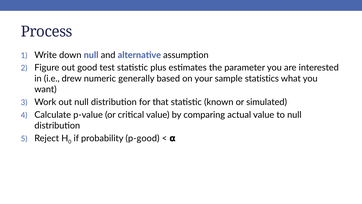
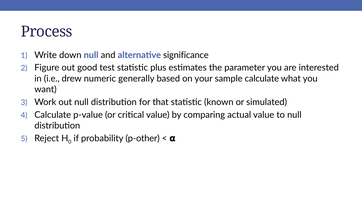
assumption: assumption -> significance
sample statistics: statistics -> calculate
p-good: p-good -> p-other
